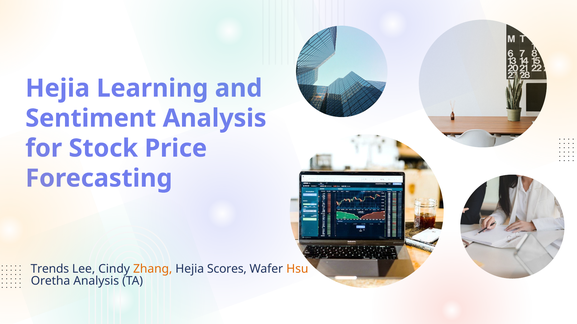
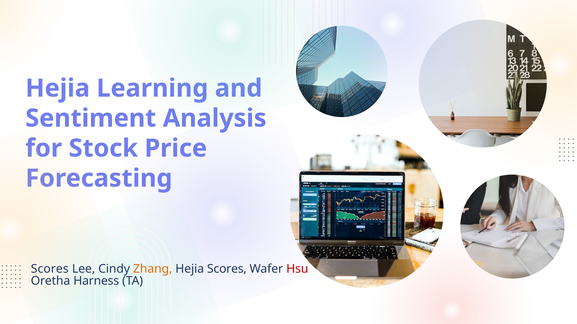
Trends at (50, 269): Trends -> Scores
Hsu colour: orange -> red
Oretha Analysis: Analysis -> Harness
